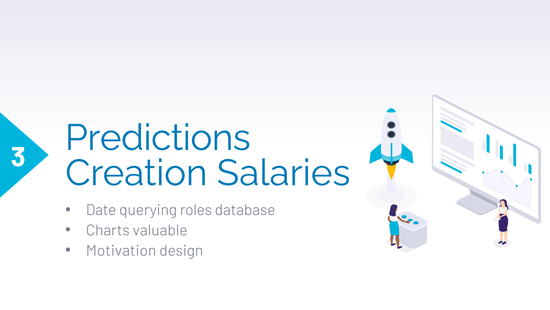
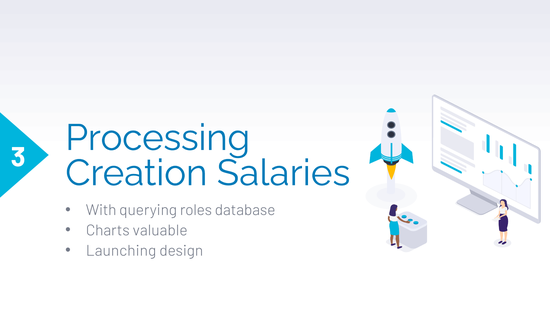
Predictions: Predictions -> Processing
Date: Date -> With
Motivation: Motivation -> Launching
